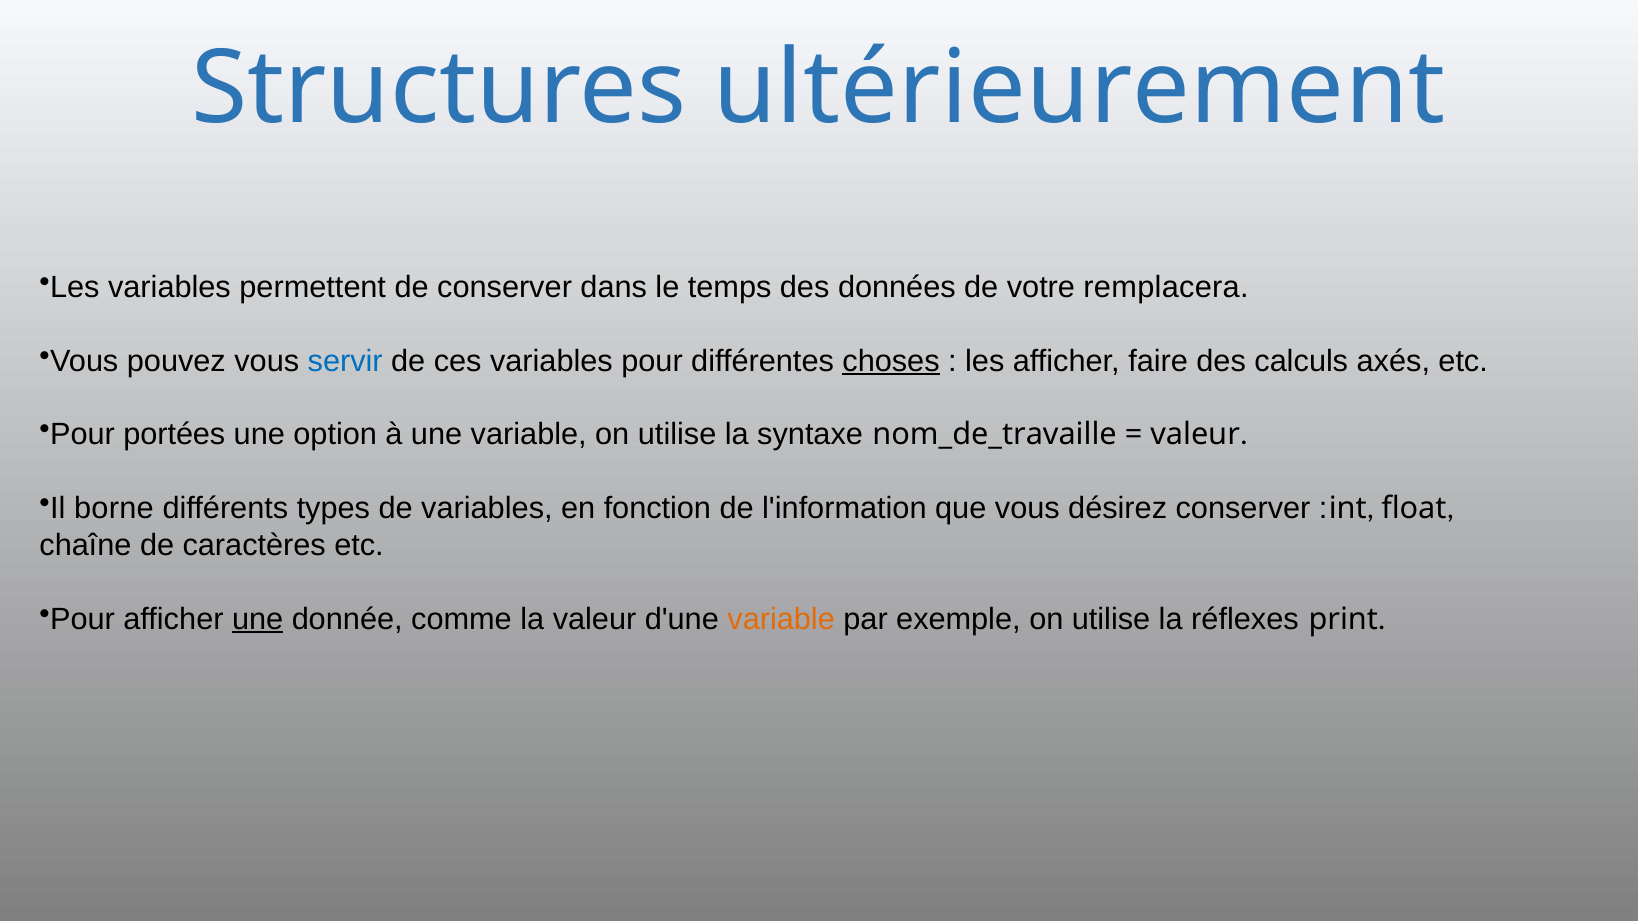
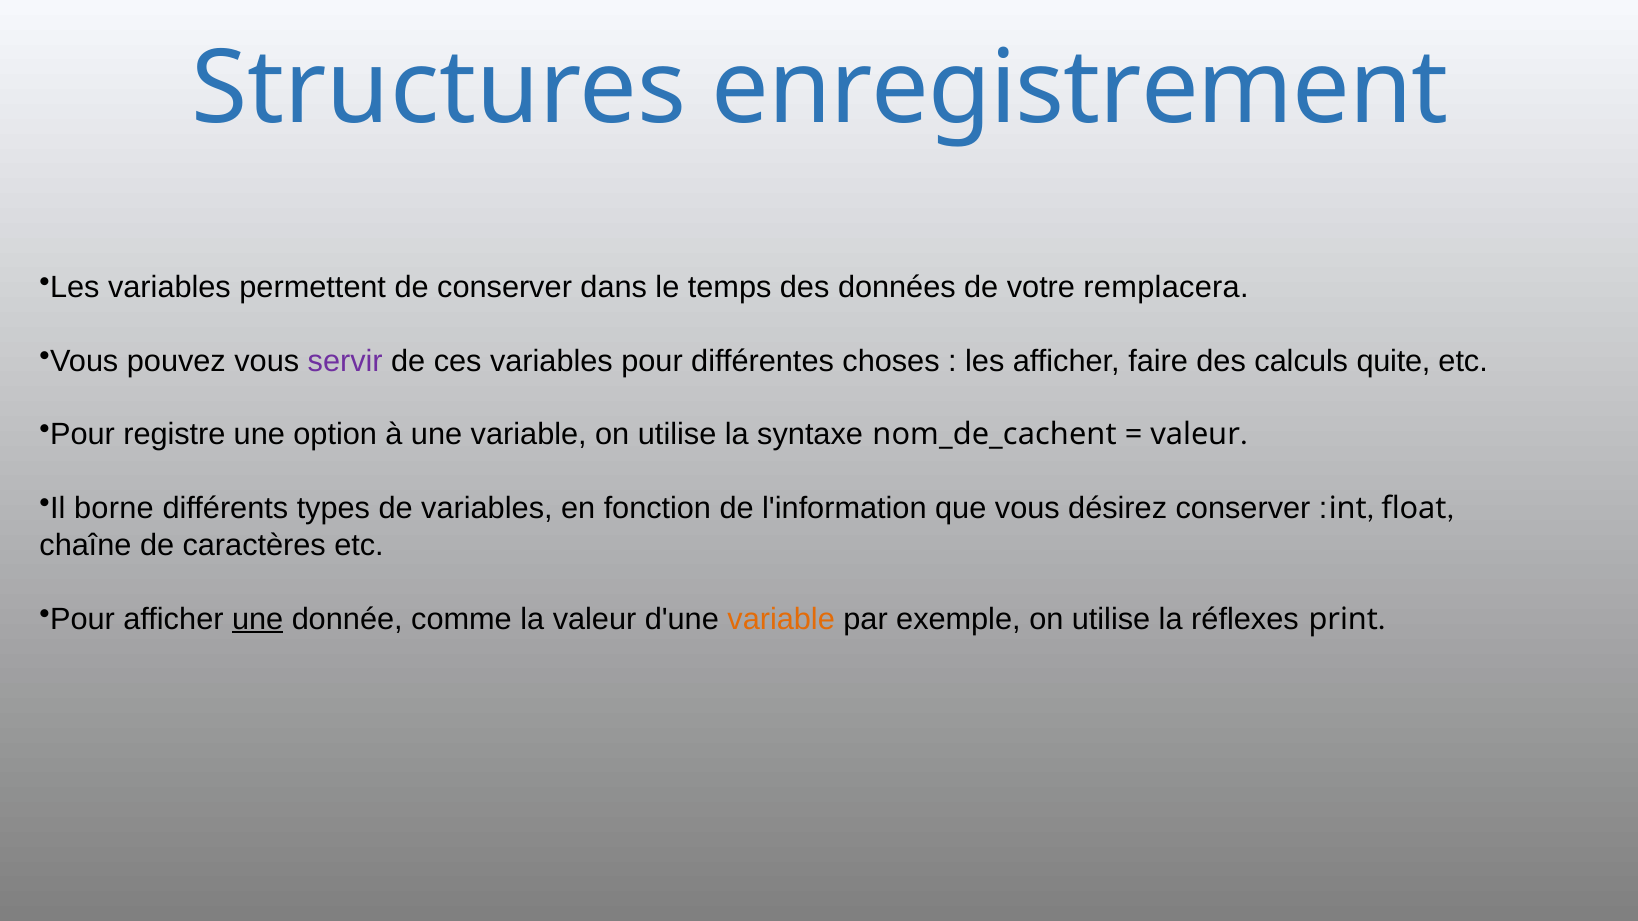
ultérieurement: ultérieurement -> enregistrement
servir colour: blue -> purple
choses underline: present -> none
axés: axés -> quite
portées: portées -> registre
nom_de_travaille: nom_de_travaille -> nom_de_cachent
